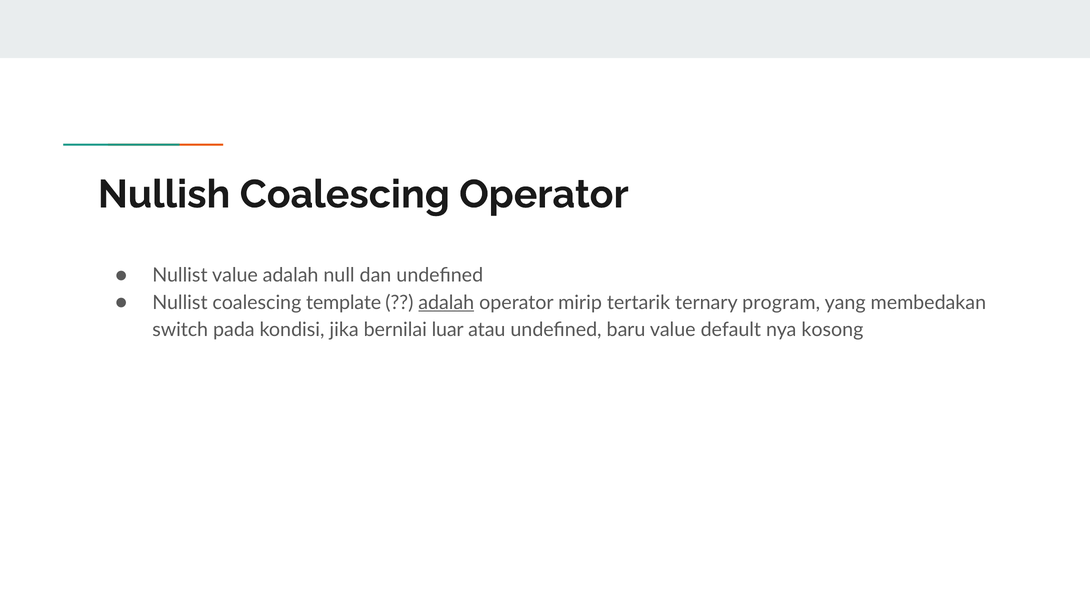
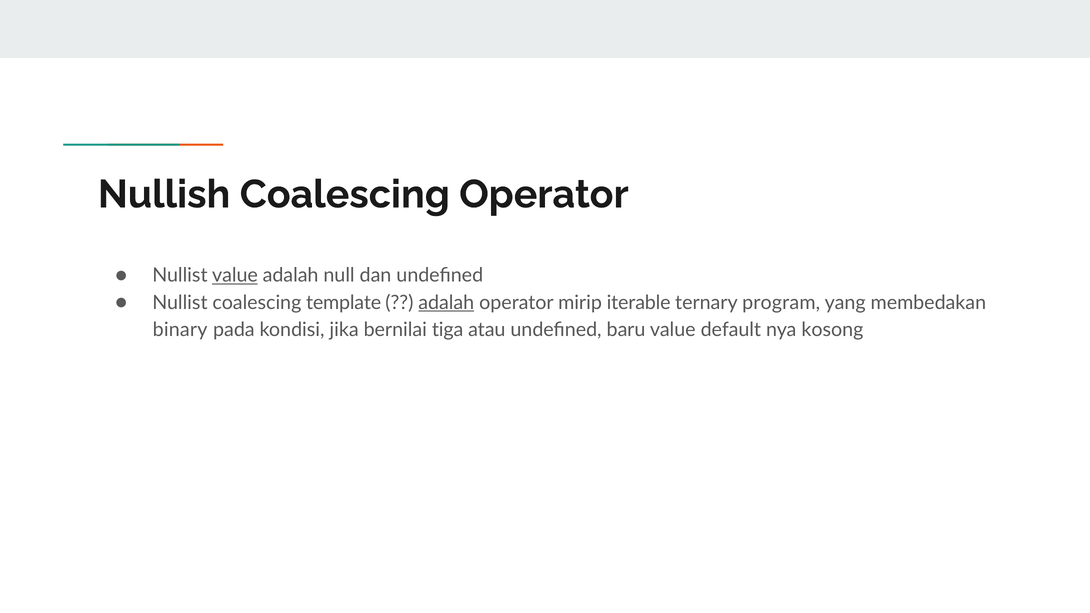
value at (235, 275) underline: none -> present
tertarik: tertarik -> iterable
switch: switch -> binary
luar: luar -> tiga
